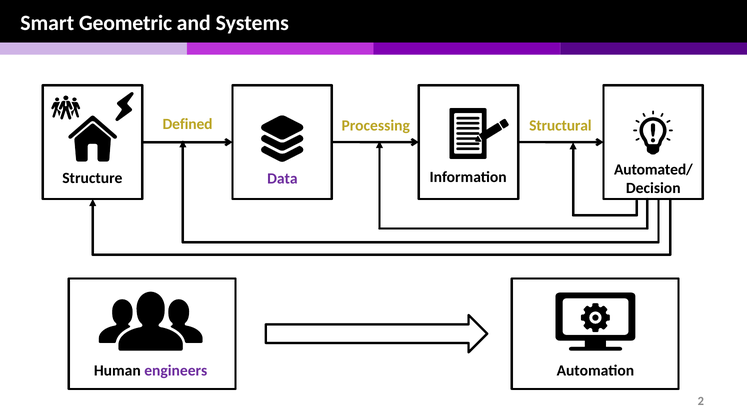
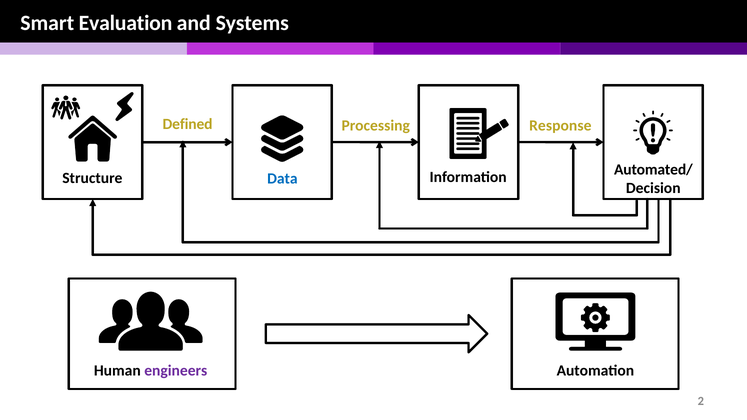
Geometric: Geometric -> Evaluation
Structural: Structural -> Response
Data colour: purple -> blue
